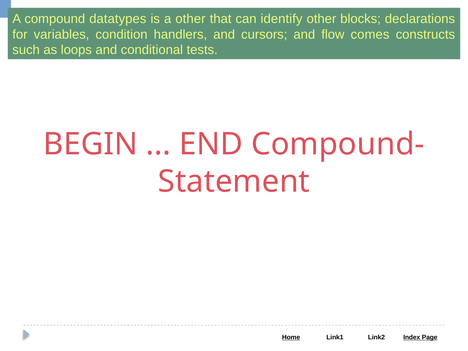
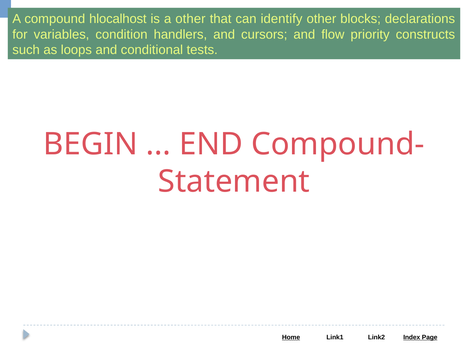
datatypes: datatypes -> hlocalhost
comes: comes -> priority
